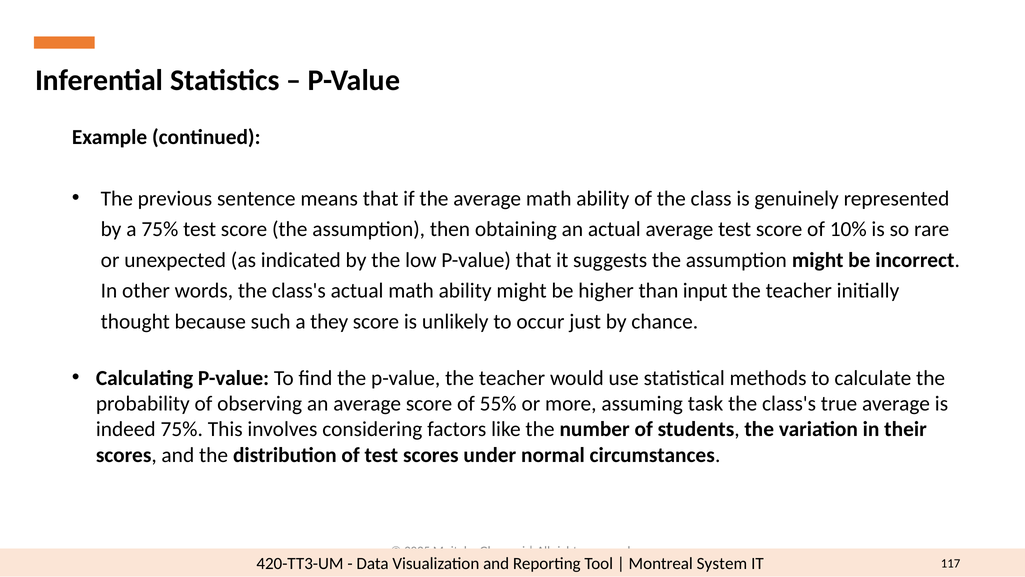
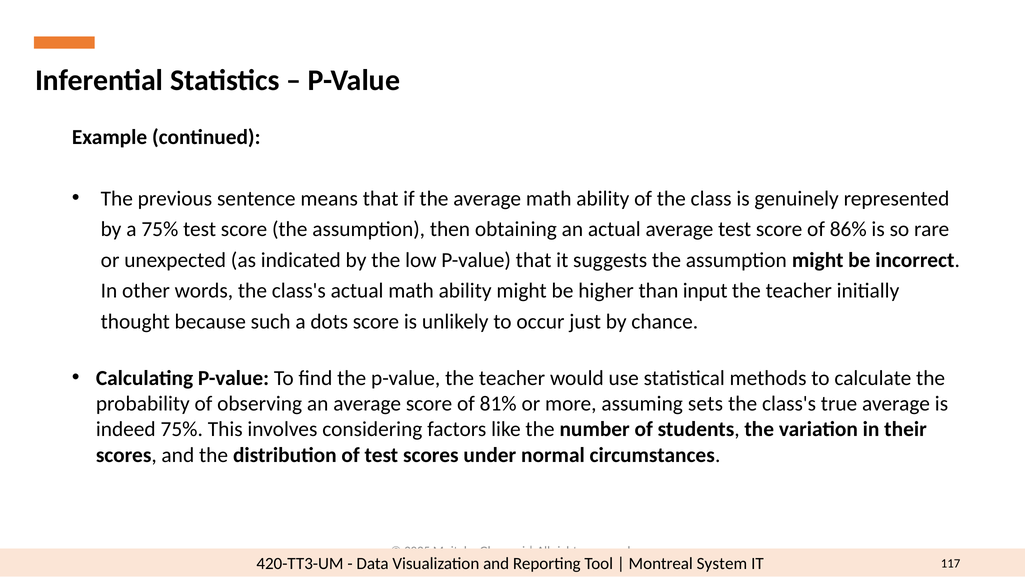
10%: 10% -> 86%
they: they -> dots
55%: 55% -> 81%
task: task -> sets
